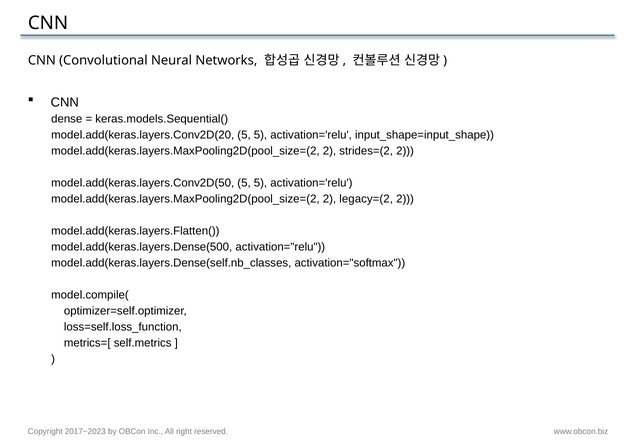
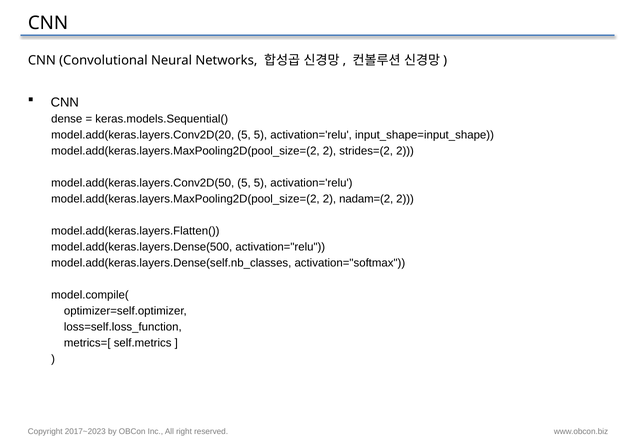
legacy=(2: legacy=(2 -> nadam=(2
